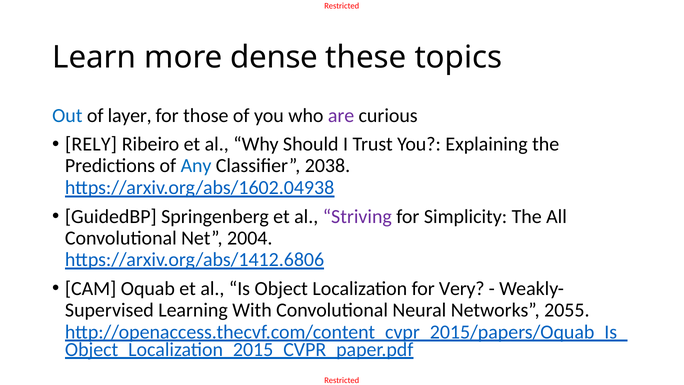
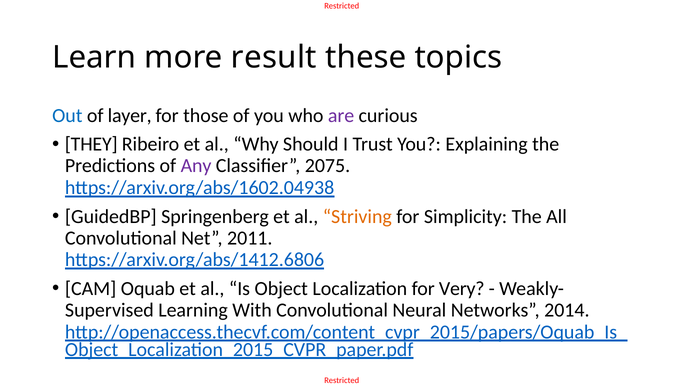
dense: dense -> result
RELY: RELY -> THEY
Any colour: blue -> purple
2038: 2038 -> 2075
Striving colour: purple -> orange
2004: 2004 -> 2011
2055: 2055 -> 2014
